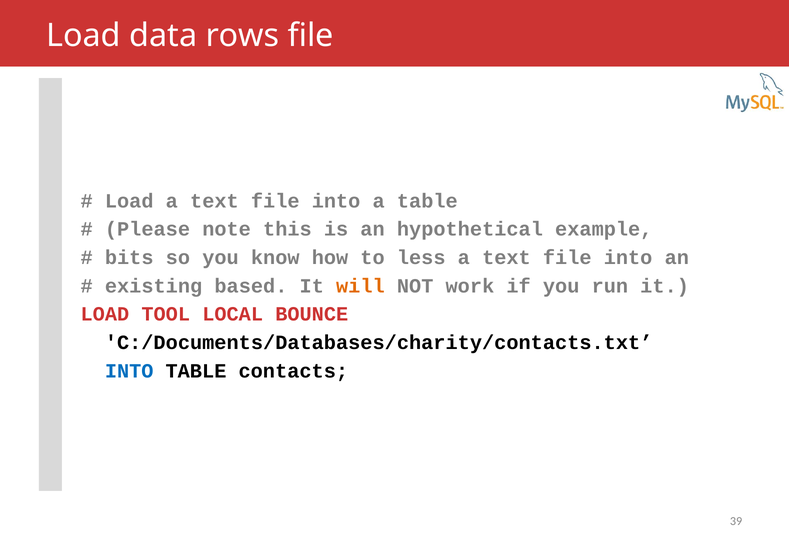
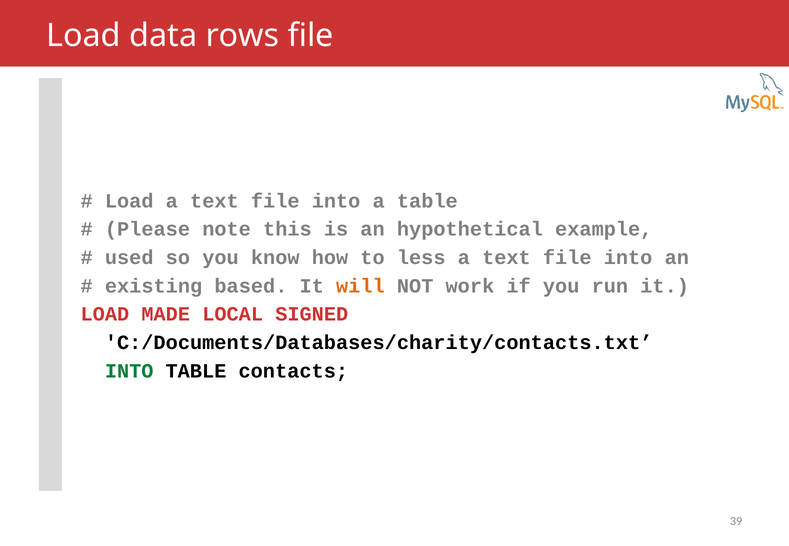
bits: bits -> used
TOOL: TOOL -> MADE
BOUNCE: BOUNCE -> SIGNED
INTO at (129, 371) colour: blue -> green
